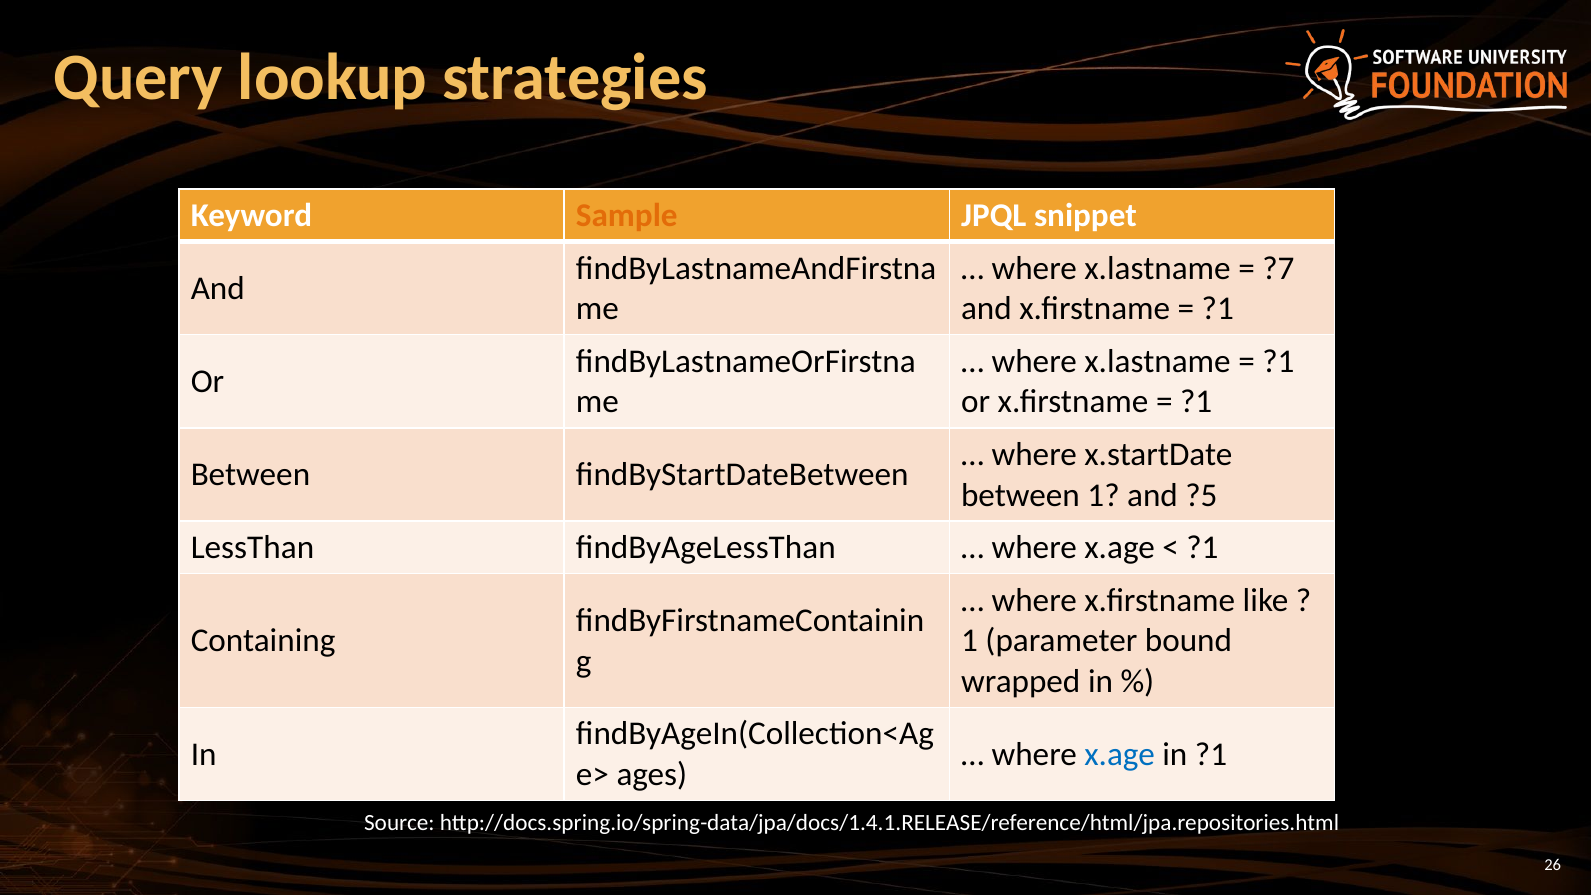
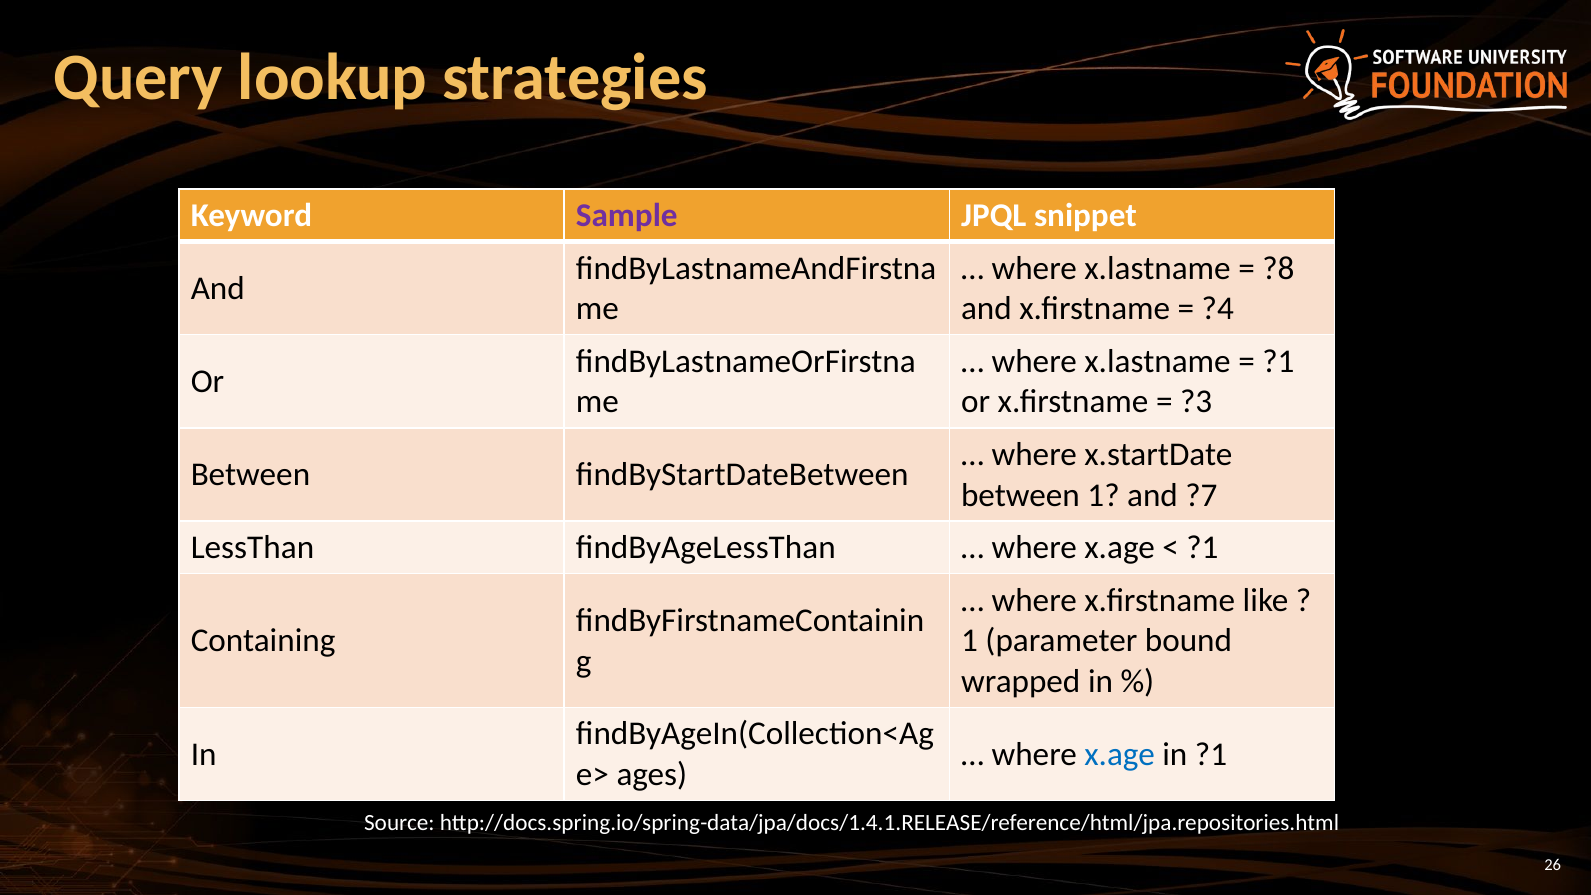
Sample colour: orange -> purple
?7: ?7 -> ?8
?1 at (1218, 309): ?1 -> ?4
?1 at (1196, 402): ?1 -> ?3
?5: ?5 -> ?7
